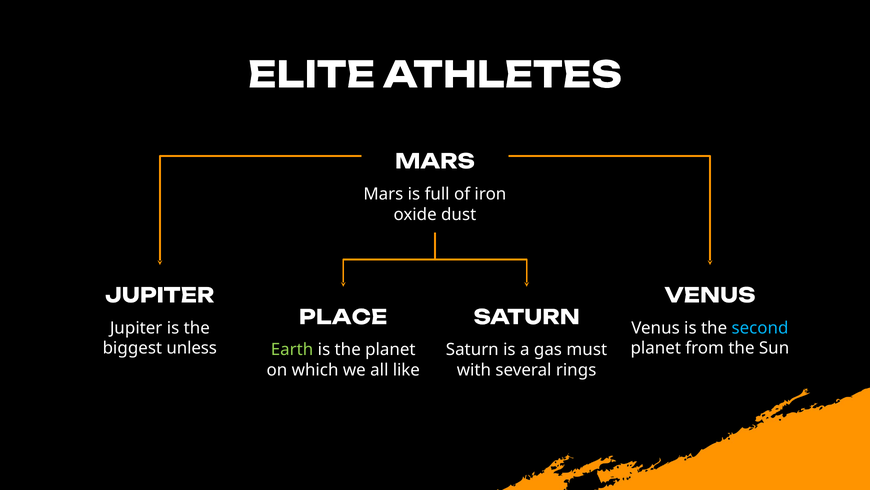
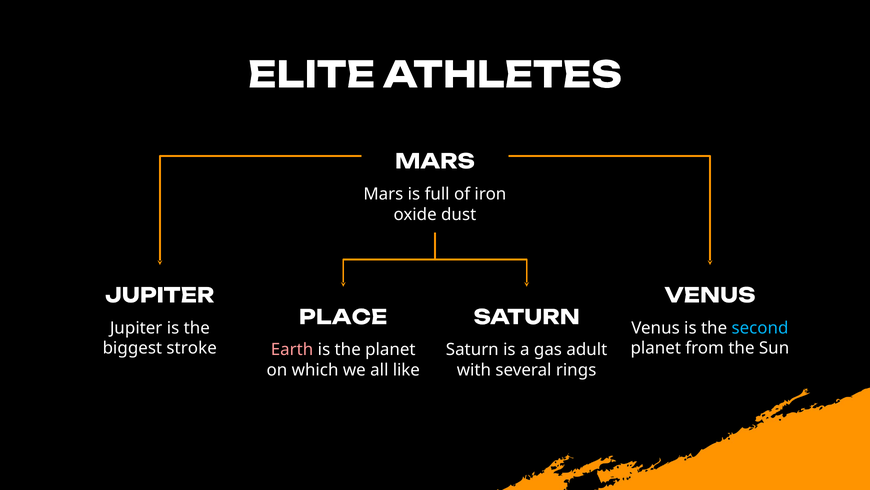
unless: unless -> stroke
Earth colour: light green -> pink
must: must -> adult
